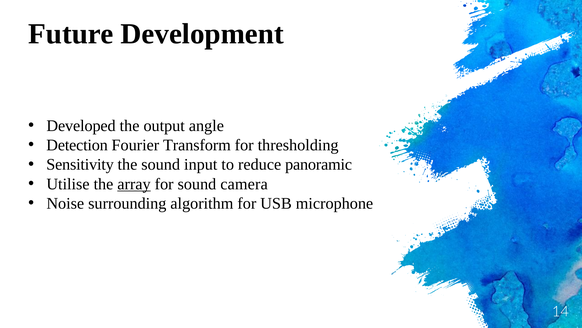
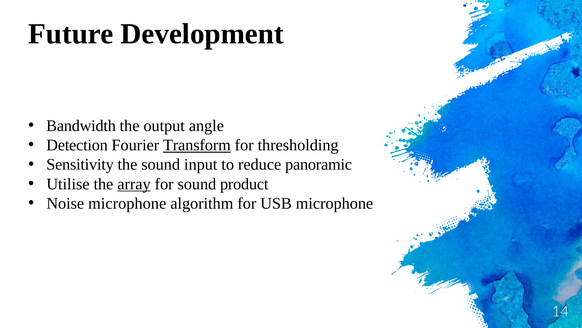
Developed: Developed -> Bandwidth
Transform underline: none -> present
camera: camera -> product
Noise surrounding: surrounding -> microphone
